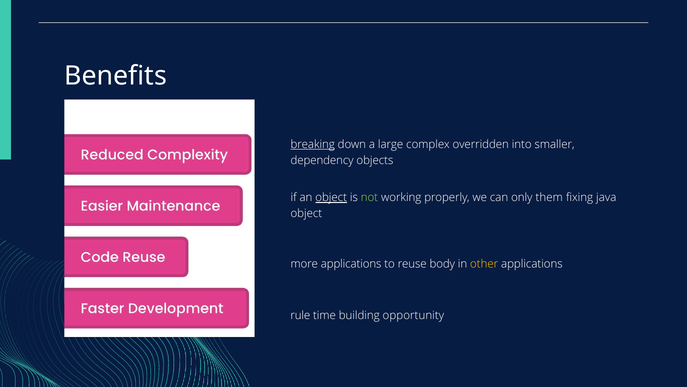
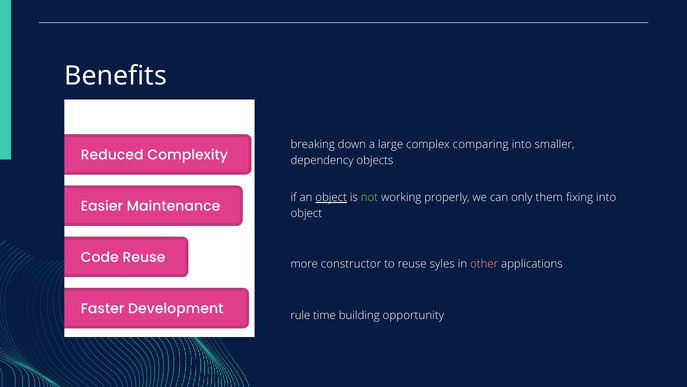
breaking underline: present -> none
overridden: overridden -> comparing
fixing java: java -> into
more applications: applications -> constructor
body: body -> syles
other colour: yellow -> pink
